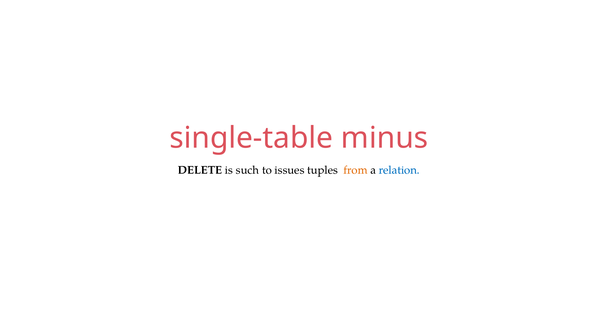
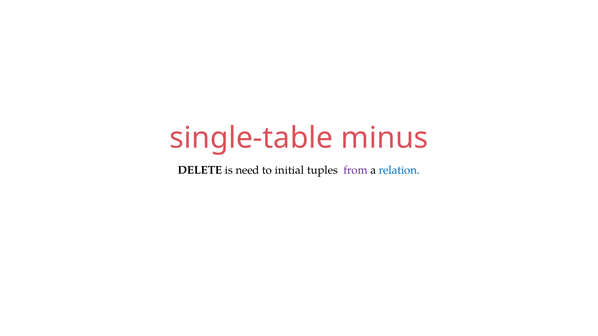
such: such -> need
issues: issues -> initial
from colour: orange -> purple
